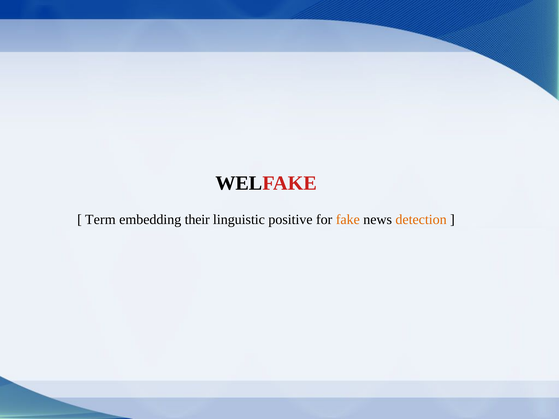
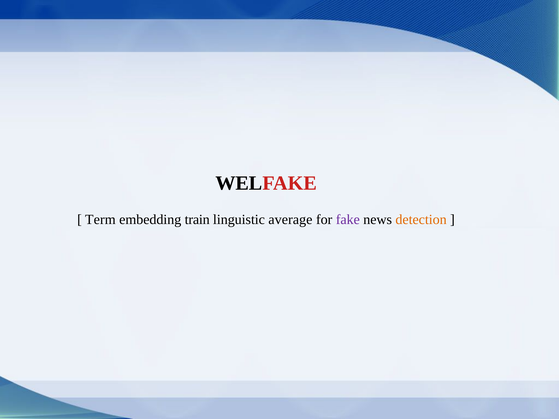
their: their -> train
positive: positive -> average
fake colour: orange -> purple
